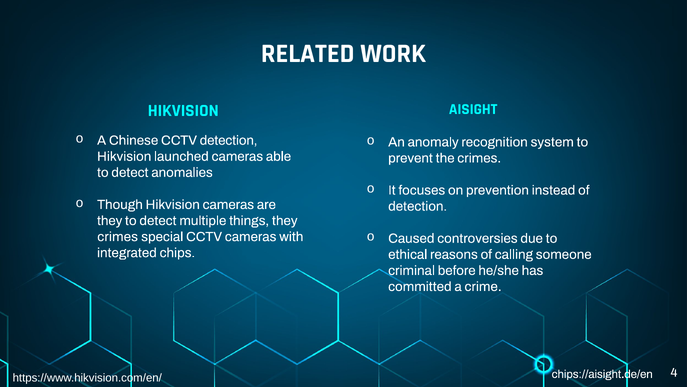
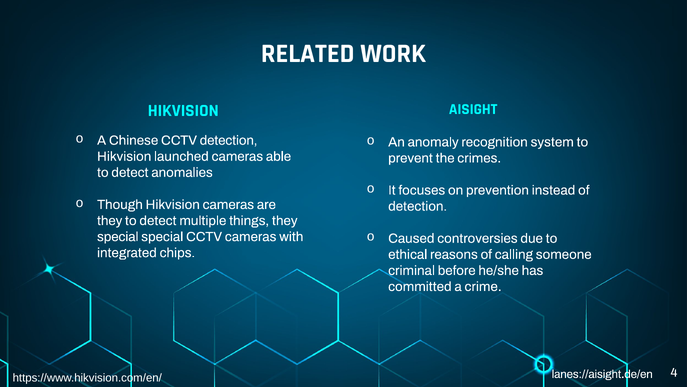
crimes at (118, 236): crimes -> special
chips://aisight.de/en: chips://aisight.de/en -> lanes://aisight.de/en
